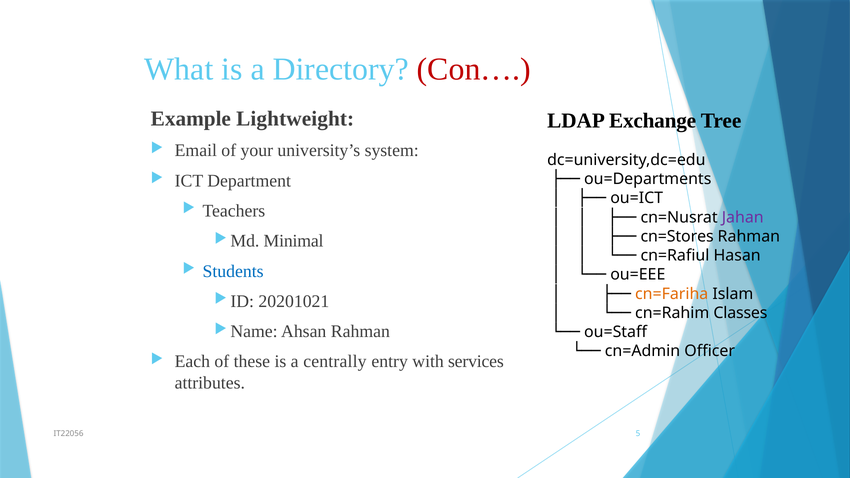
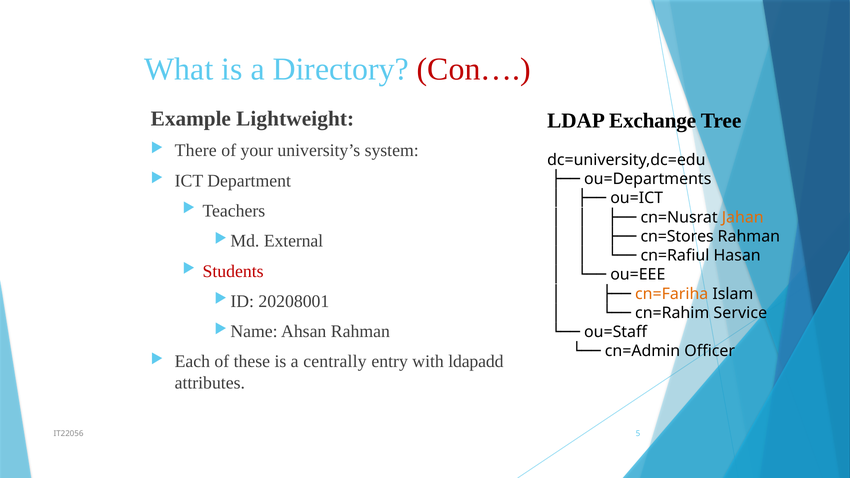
Email: Email -> There
Jahan colour: purple -> orange
Minimal: Minimal -> External
Students colour: blue -> red
20201021: 20201021 -> 20208001
Classes: Classes -> Service
services: services -> ldapadd
